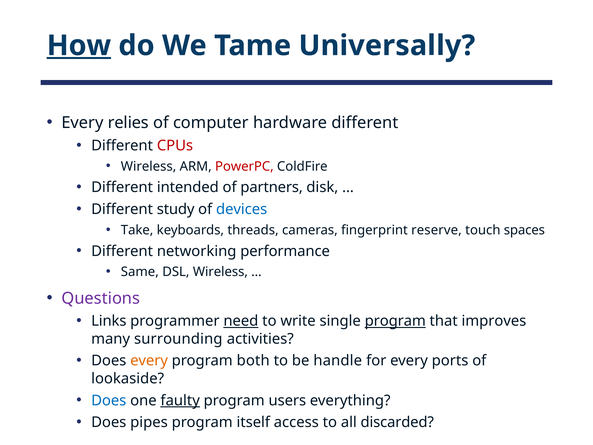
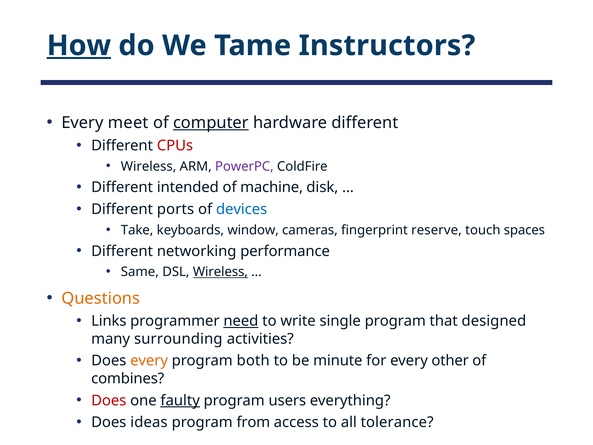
Universally: Universally -> Instructors
relies: relies -> meet
computer underline: none -> present
PowerPC colour: red -> purple
partners: partners -> machine
study: study -> ports
threads: threads -> window
Wireless at (220, 272) underline: none -> present
Questions colour: purple -> orange
program at (395, 321) underline: present -> none
improves: improves -> designed
handle: handle -> minute
ports: ports -> other
lookaside: lookaside -> combines
Does at (109, 400) colour: blue -> red
pipes: pipes -> ideas
itself: itself -> from
discarded: discarded -> tolerance
